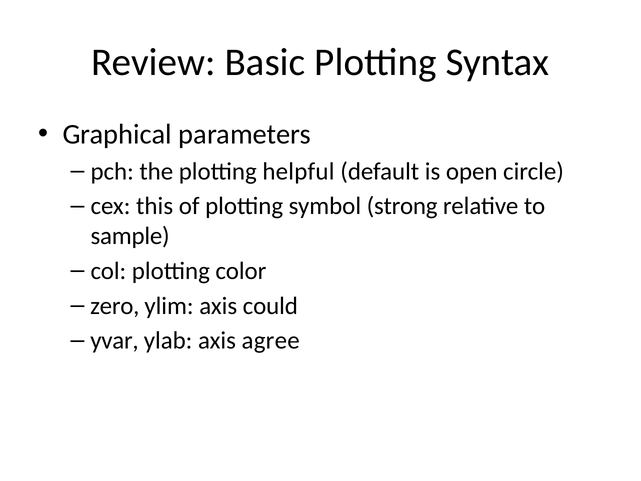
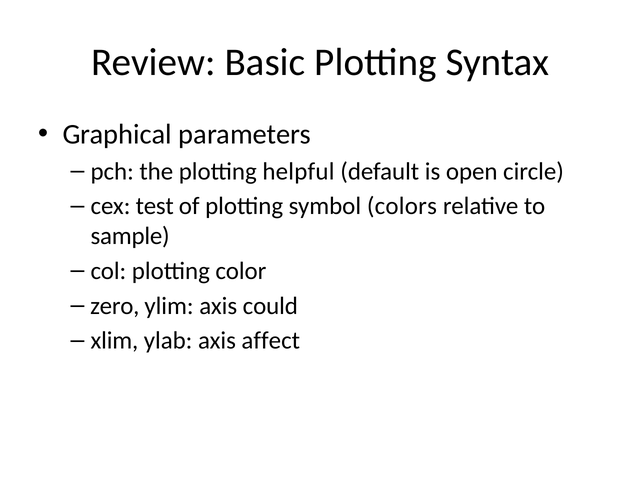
this: this -> test
strong: strong -> colors
yvar: yvar -> xlim
agree: agree -> affect
